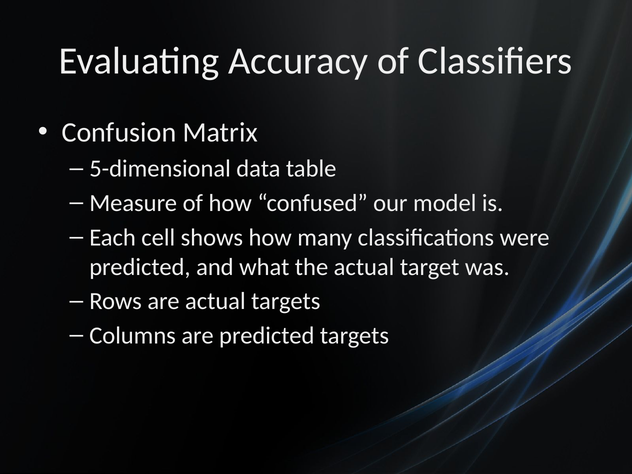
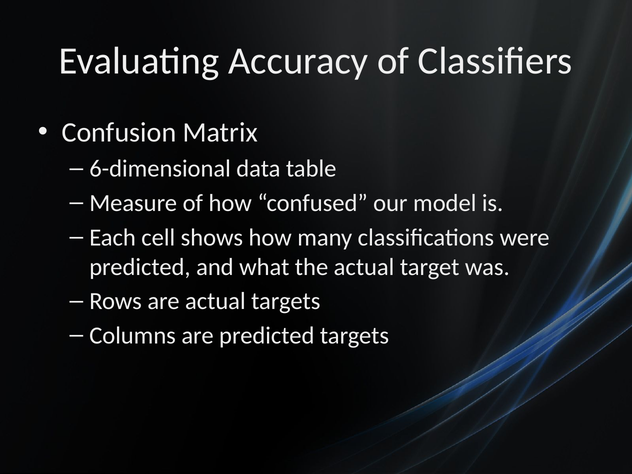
5-dimensional: 5-dimensional -> 6-dimensional
